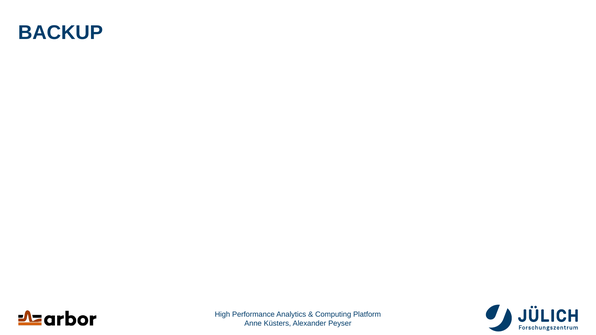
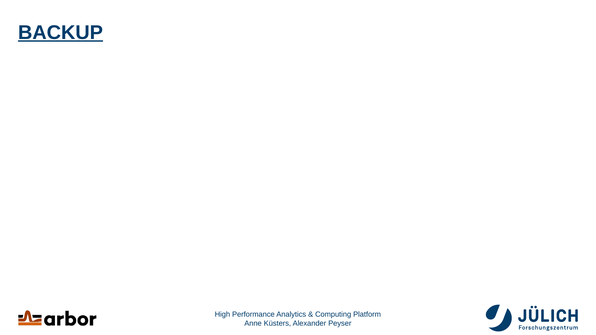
BACKUP underline: none -> present
